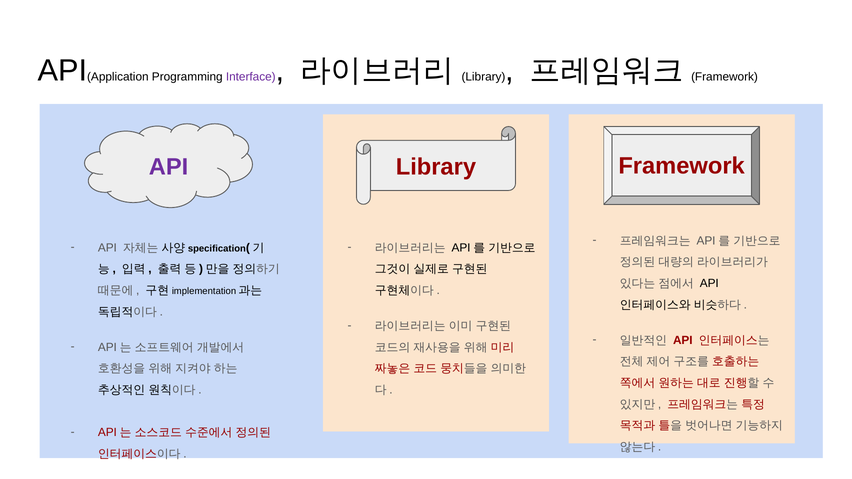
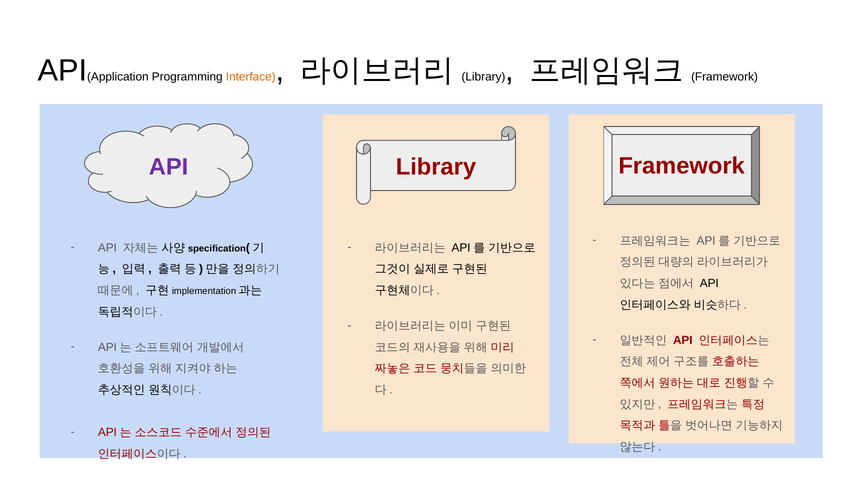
Interface colour: purple -> orange
